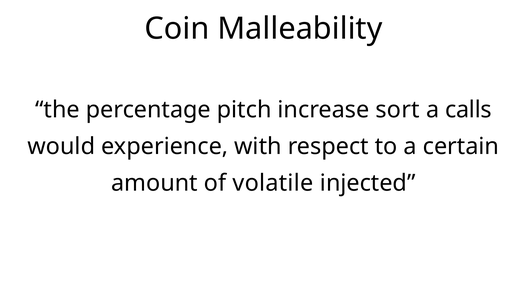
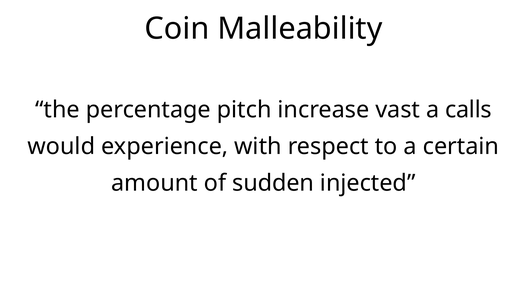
sort: sort -> vast
volatile: volatile -> sudden
